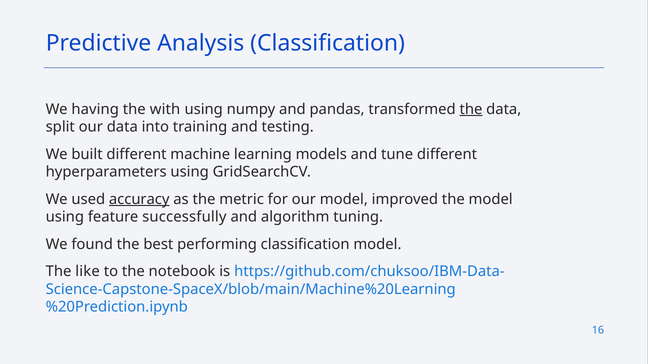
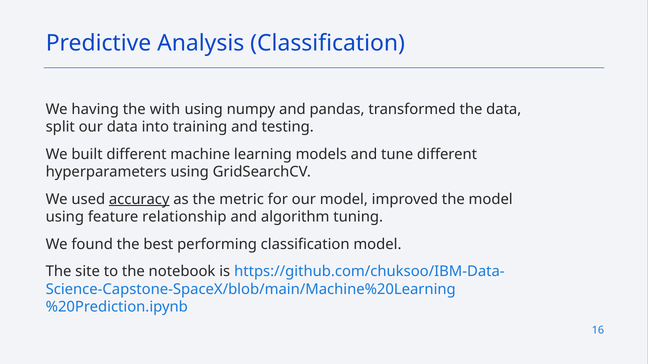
the at (471, 109) underline: present -> none
successfully: successfully -> relationship
like: like -> site
